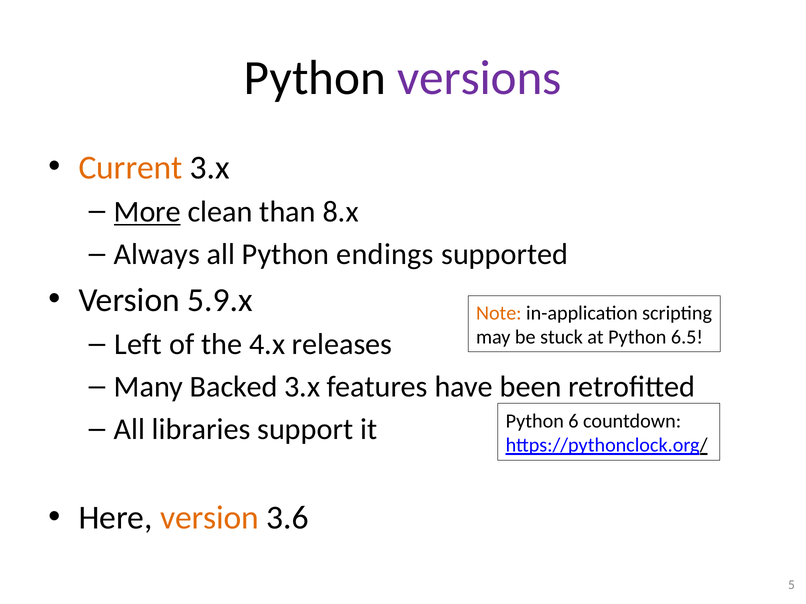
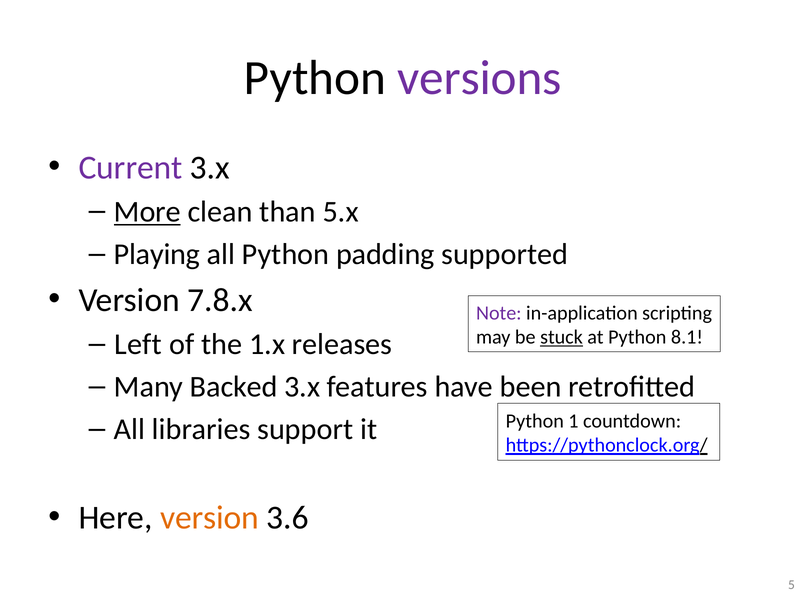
Current colour: orange -> purple
8.x: 8.x -> 5.x
Always: Always -> Playing
endings: endings -> padding
5.9.x: 5.9.x -> 7.8.x
Note colour: orange -> purple
4.x: 4.x -> 1.x
stuck underline: none -> present
6.5: 6.5 -> 8.1
6: 6 -> 1
